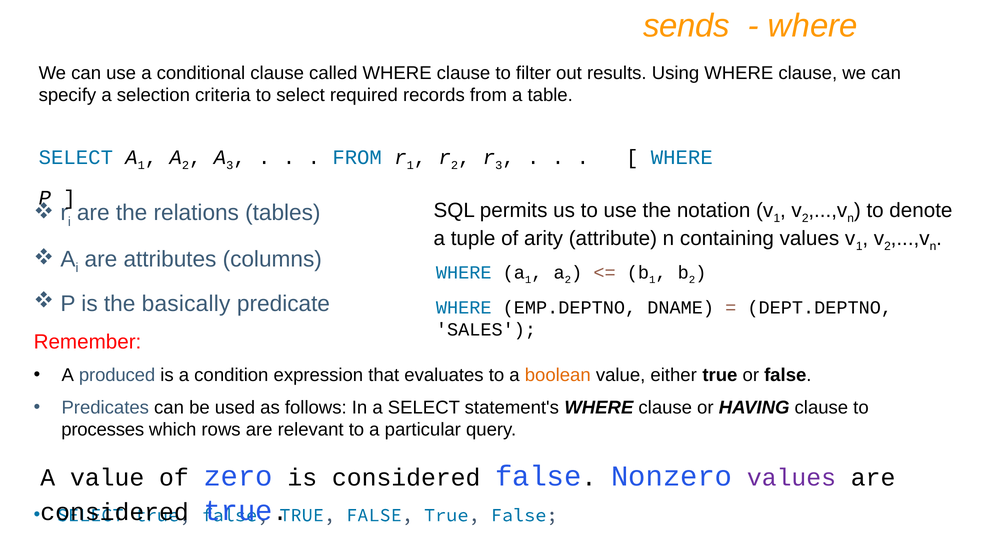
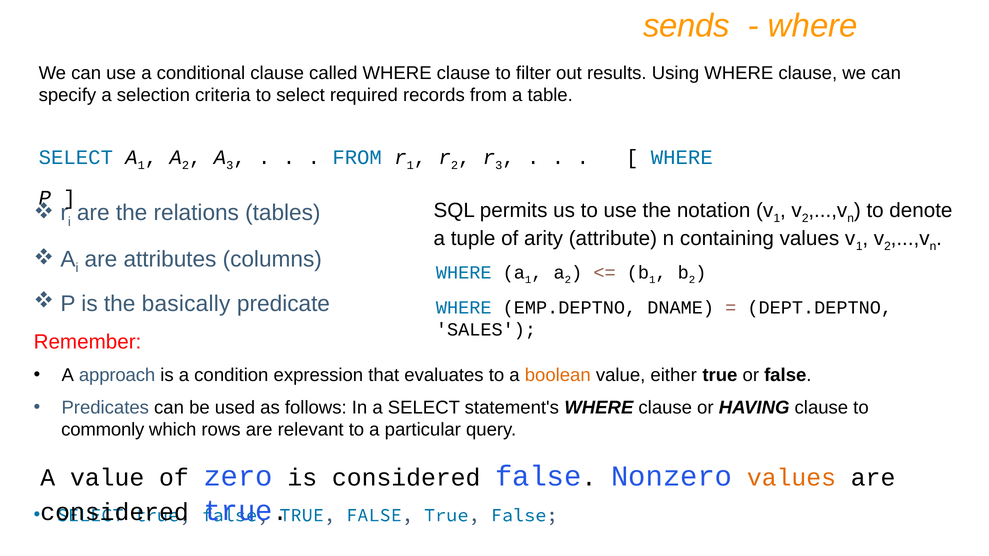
produced: produced -> approach
processes: processes -> commonly
values at (791, 478) colour: purple -> orange
